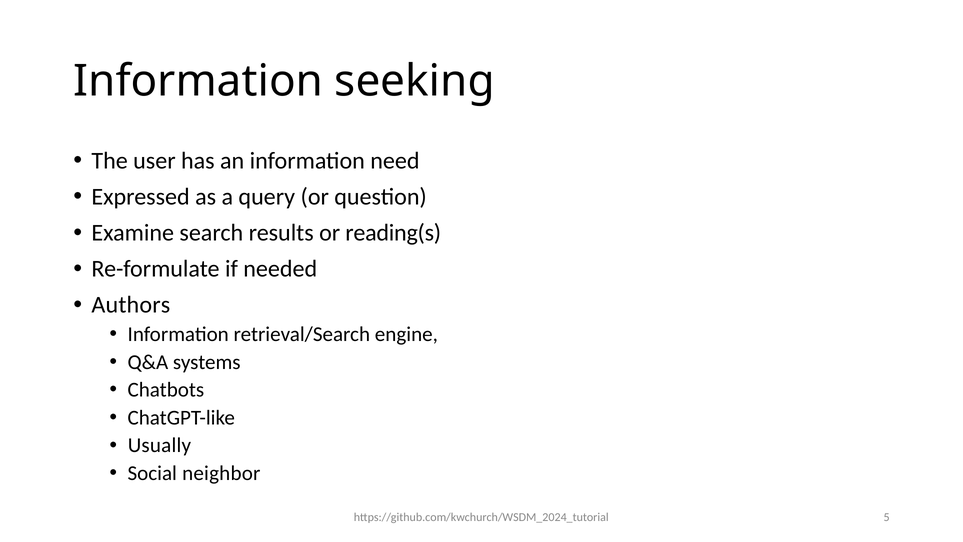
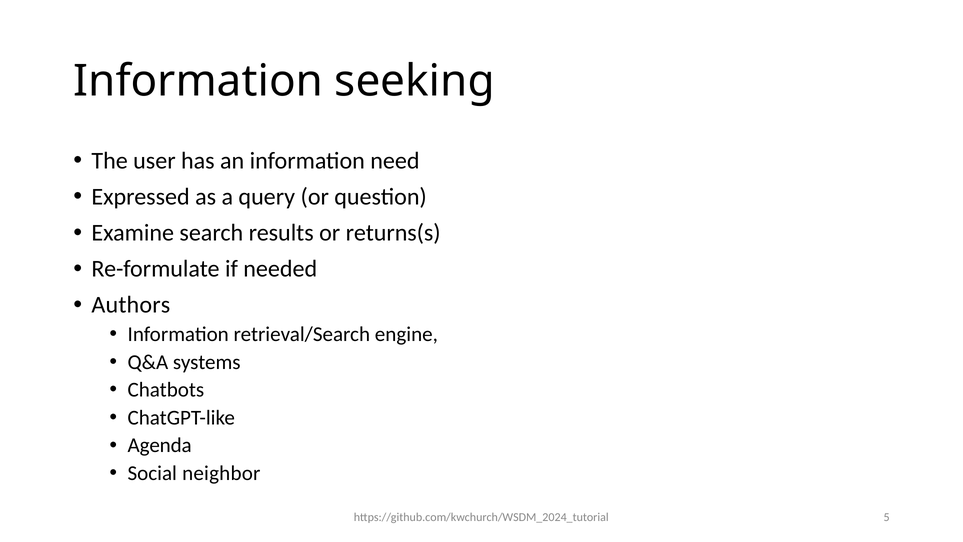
reading(s: reading(s -> returns(s
Usually: Usually -> Agenda
